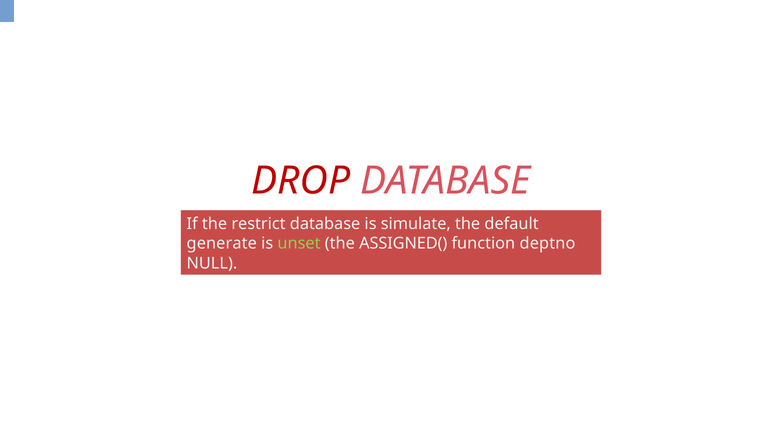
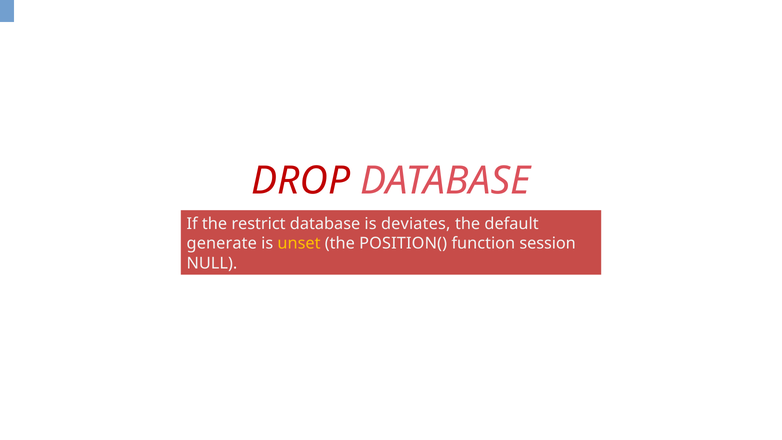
simulate: simulate -> deviates
unset colour: light green -> yellow
ASSIGNED(: ASSIGNED( -> POSITION(
deptno: deptno -> session
